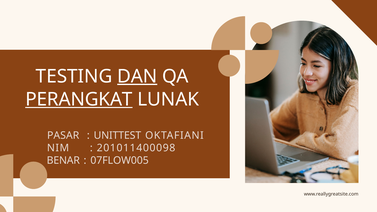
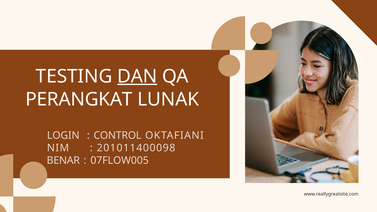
PERANGKAT underline: present -> none
PASAR: PASAR -> LOGIN
UNITTEST: UNITTEST -> CONTROL
